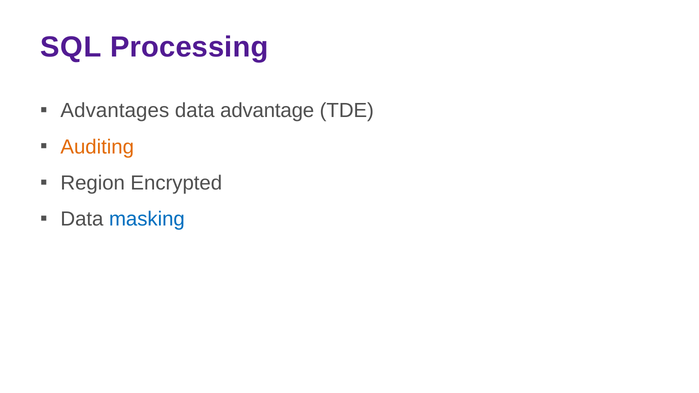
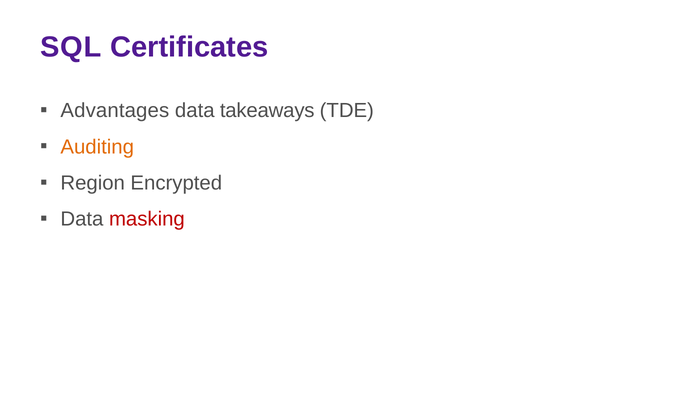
Processing: Processing -> Certificates
advantage: advantage -> takeaways
masking colour: blue -> red
